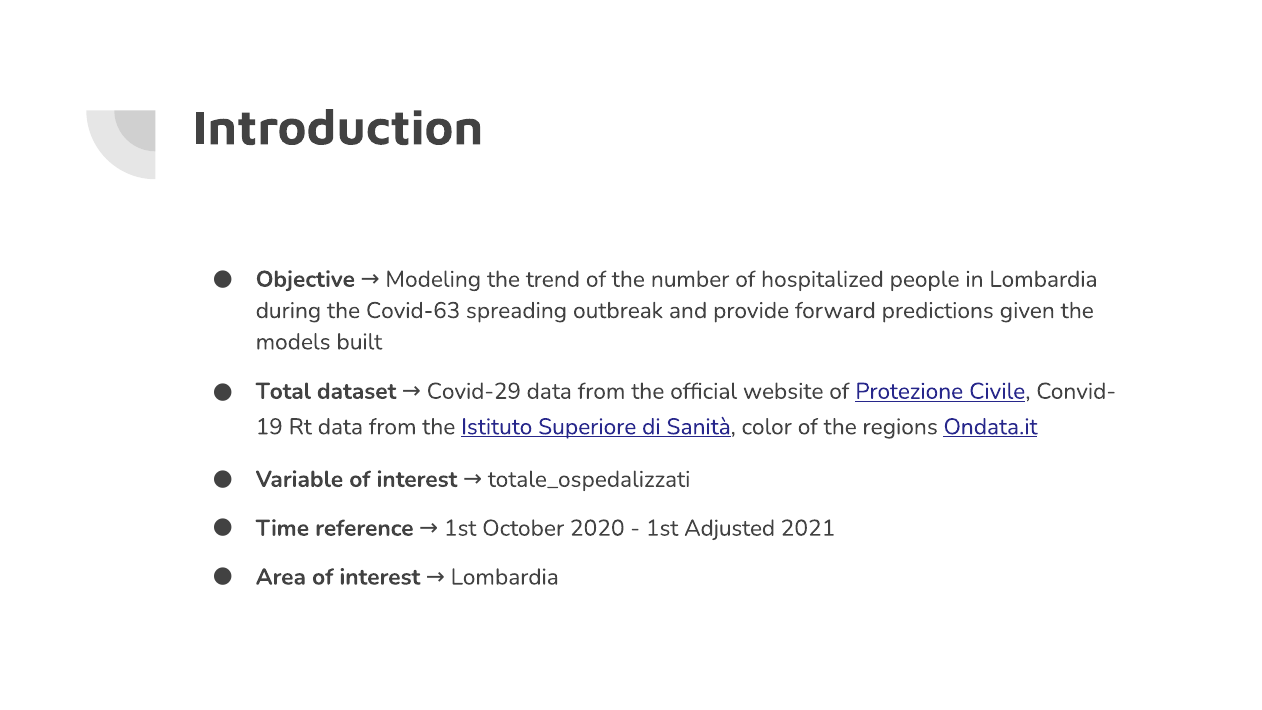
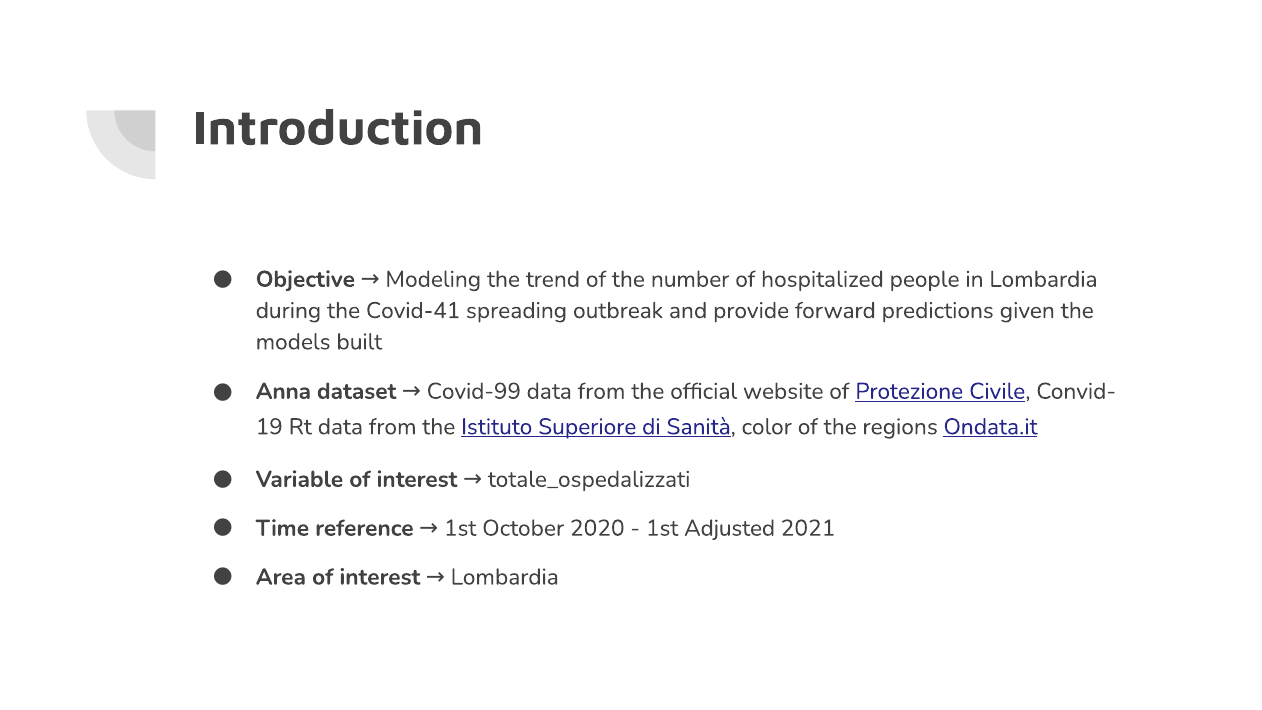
Covid-63: Covid-63 -> Covid-41
Total: Total -> Anna
Covid-29: Covid-29 -> Covid-99
